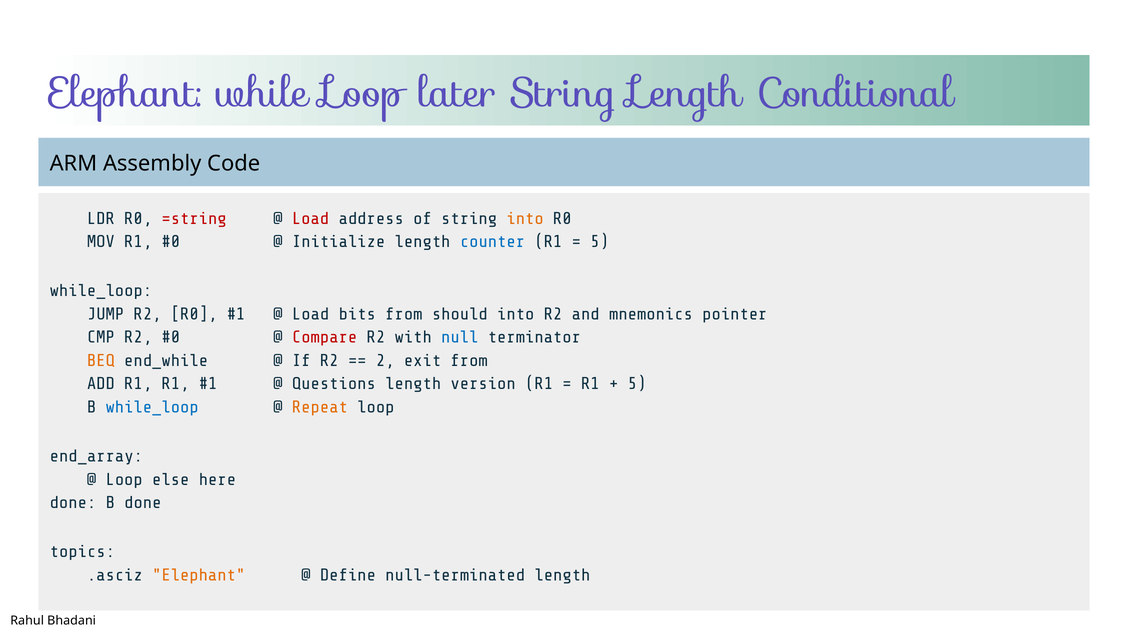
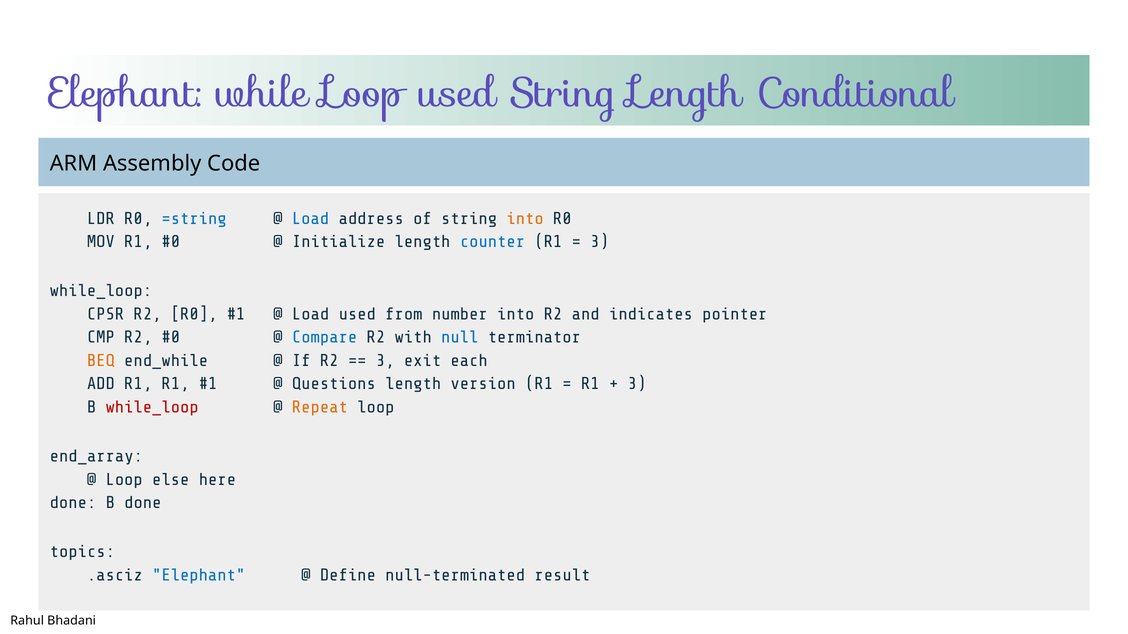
Loop later: later -> used
=string colour: red -> blue
Load at (311, 219) colour: red -> blue
5 at (600, 242): 5 -> 3
JUMP: JUMP -> CPSR
Load bits: bits -> used
should: should -> number
mnemonics: mnemonics -> indicates
Compare colour: red -> blue
2 at (385, 361): 2 -> 3
exit from: from -> each
5 at (637, 384): 5 -> 3
while_loop at (152, 407) colour: blue -> red
Elephant at (199, 575) colour: orange -> blue
null-terminated length: length -> result
